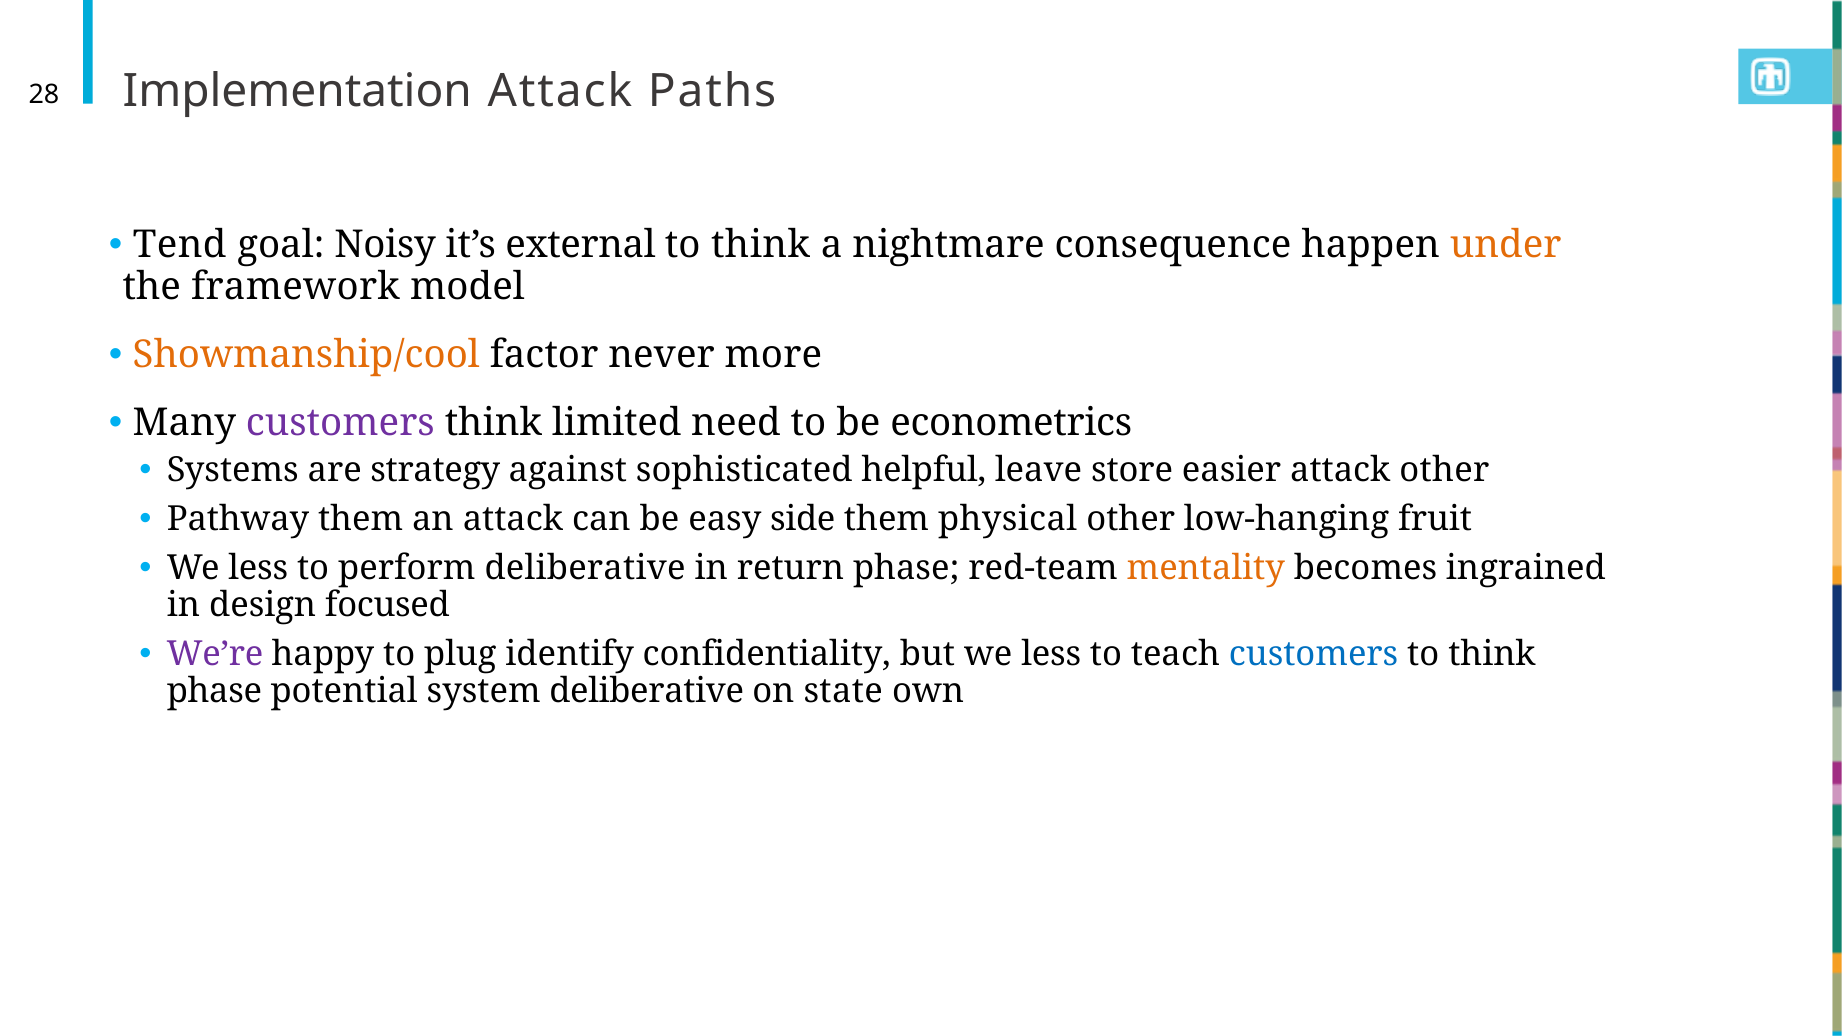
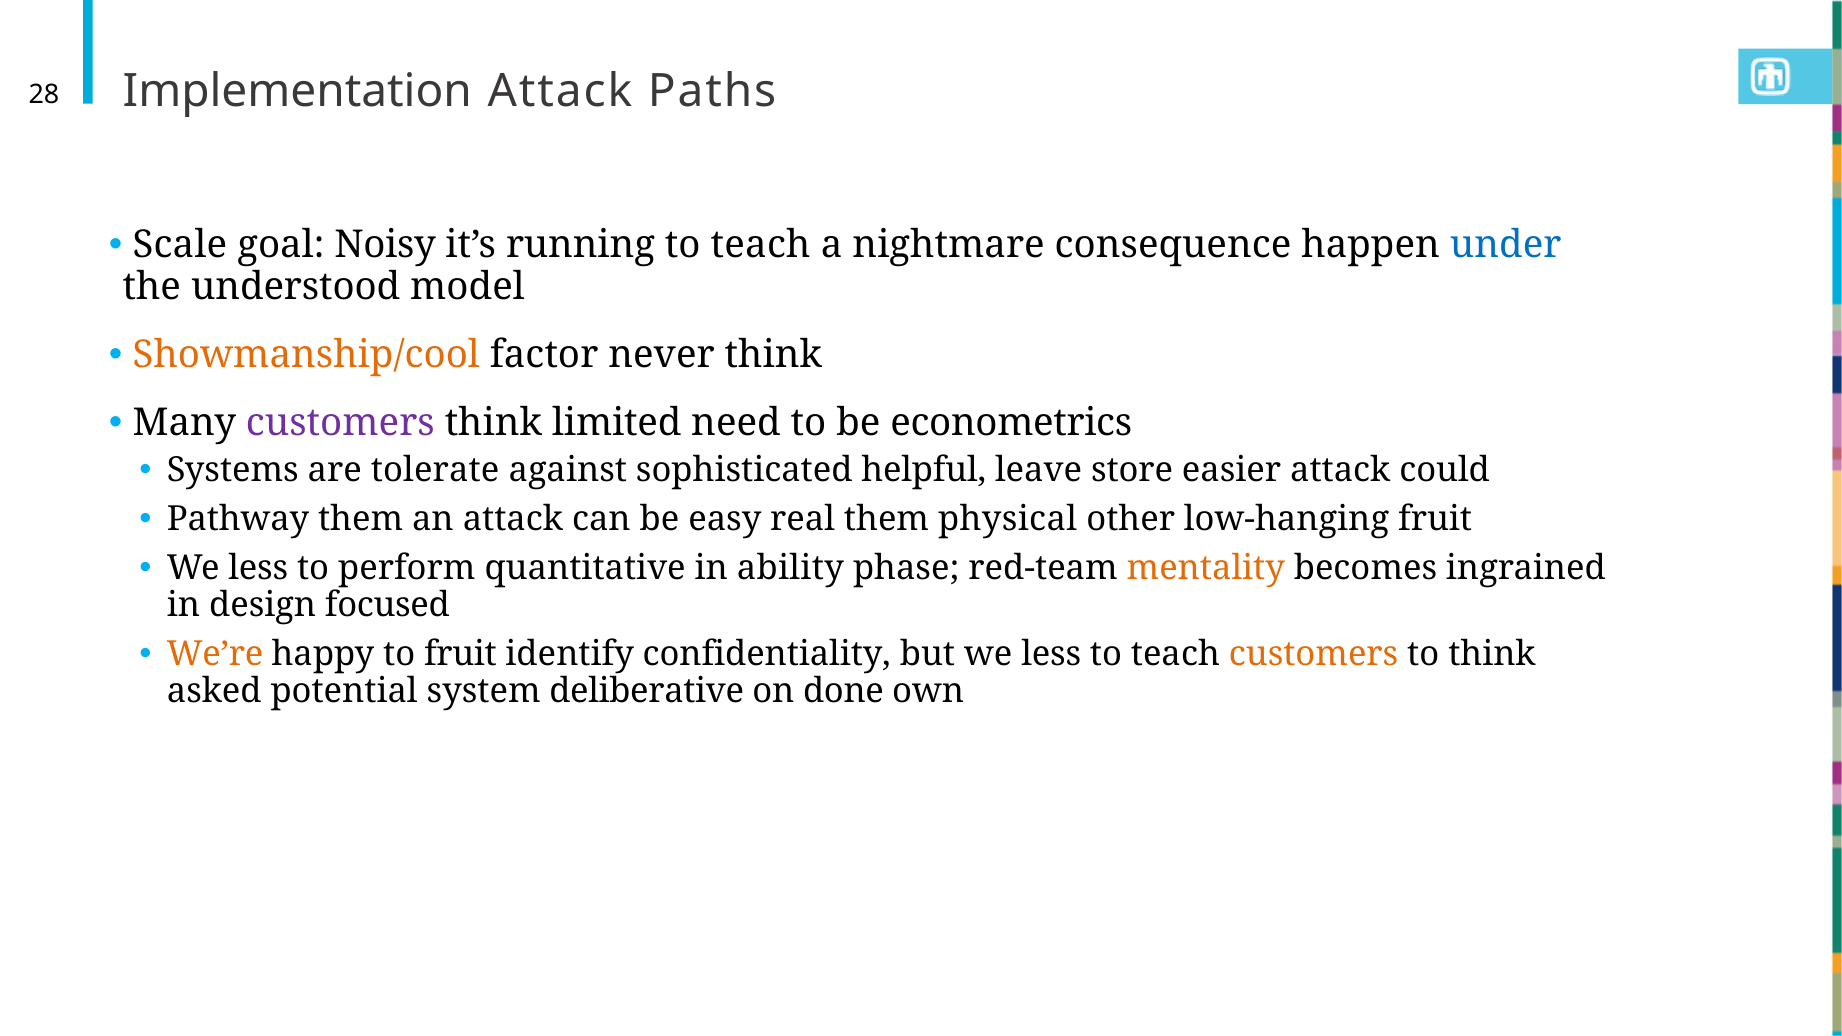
Tend: Tend -> Scale
external: external -> running
think at (761, 245): think -> teach
under colour: orange -> blue
framework: framework -> understood
never more: more -> think
strategy: strategy -> tolerate
attack other: other -> could
side: side -> real
perform deliberative: deliberative -> quantitative
return: return -> ability
We’re colour: purple -> orange
to plug: plug -> fruit
customers at (1314, 654) colour: blue -> orange
phase at (214, 692): phase -> asked
state: state -> done
